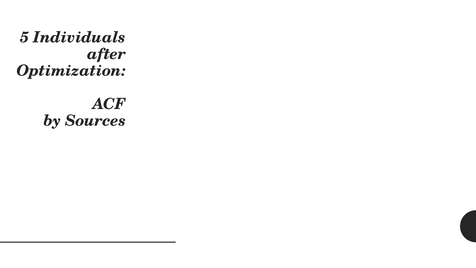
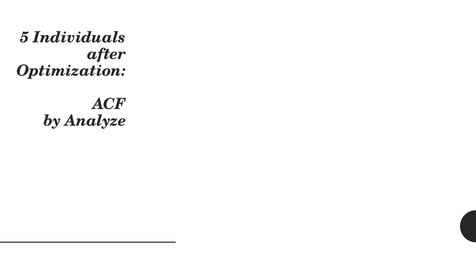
Sources: Sources -> Analyze
